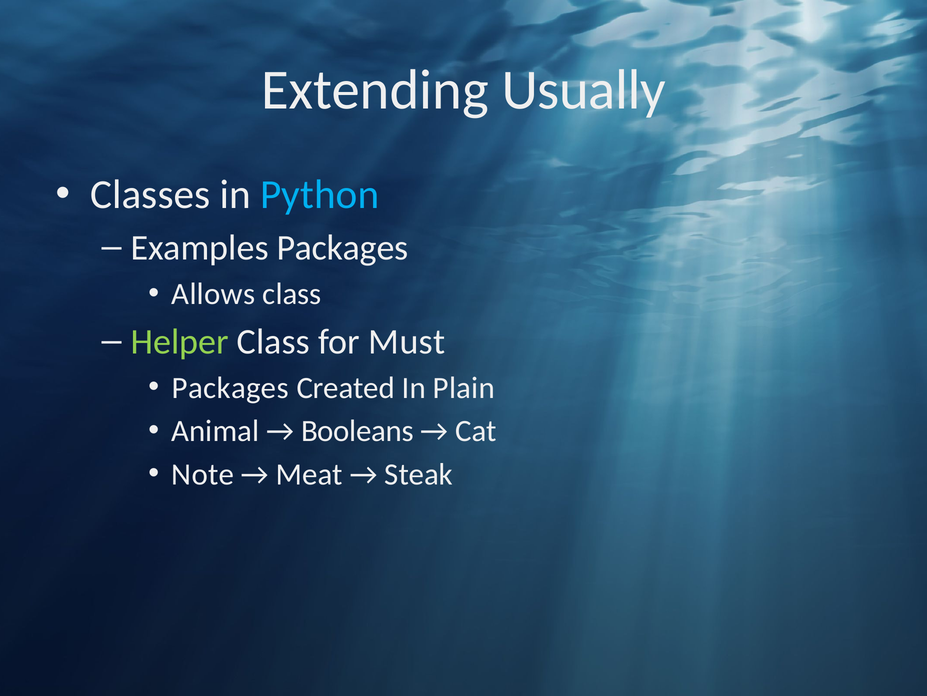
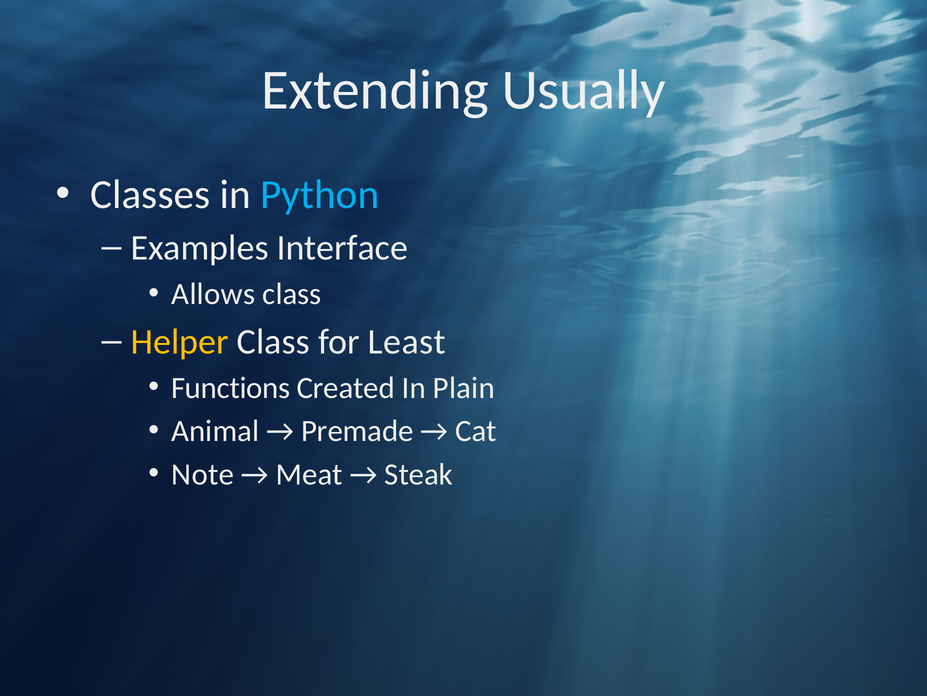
Examples Packages: Packages -> Interface
Helper colour: light green -> yellow
Must: Must -> Least
Packages at (230, 387): Packages -> Functions
Booleans: Booleans -> Premade
